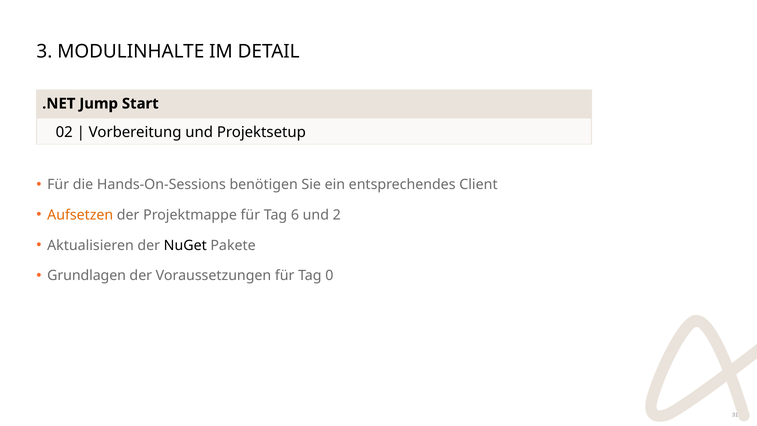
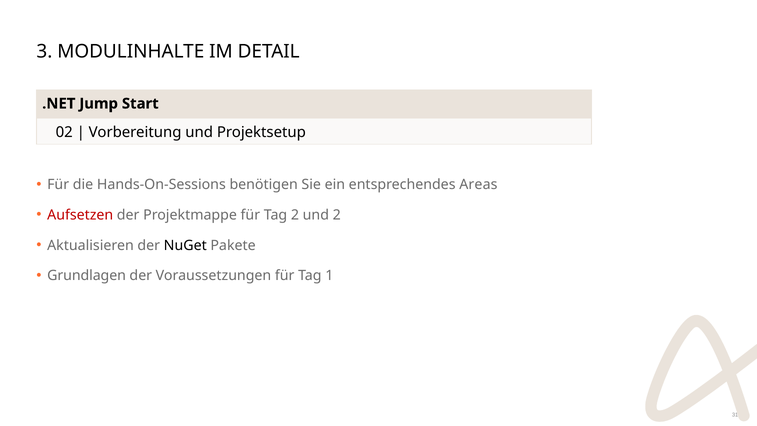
Client: Client -> Areas
Aufsetzen colour: orange -> red
Tag 6: 6 -> 2
0: 0 -> 1
